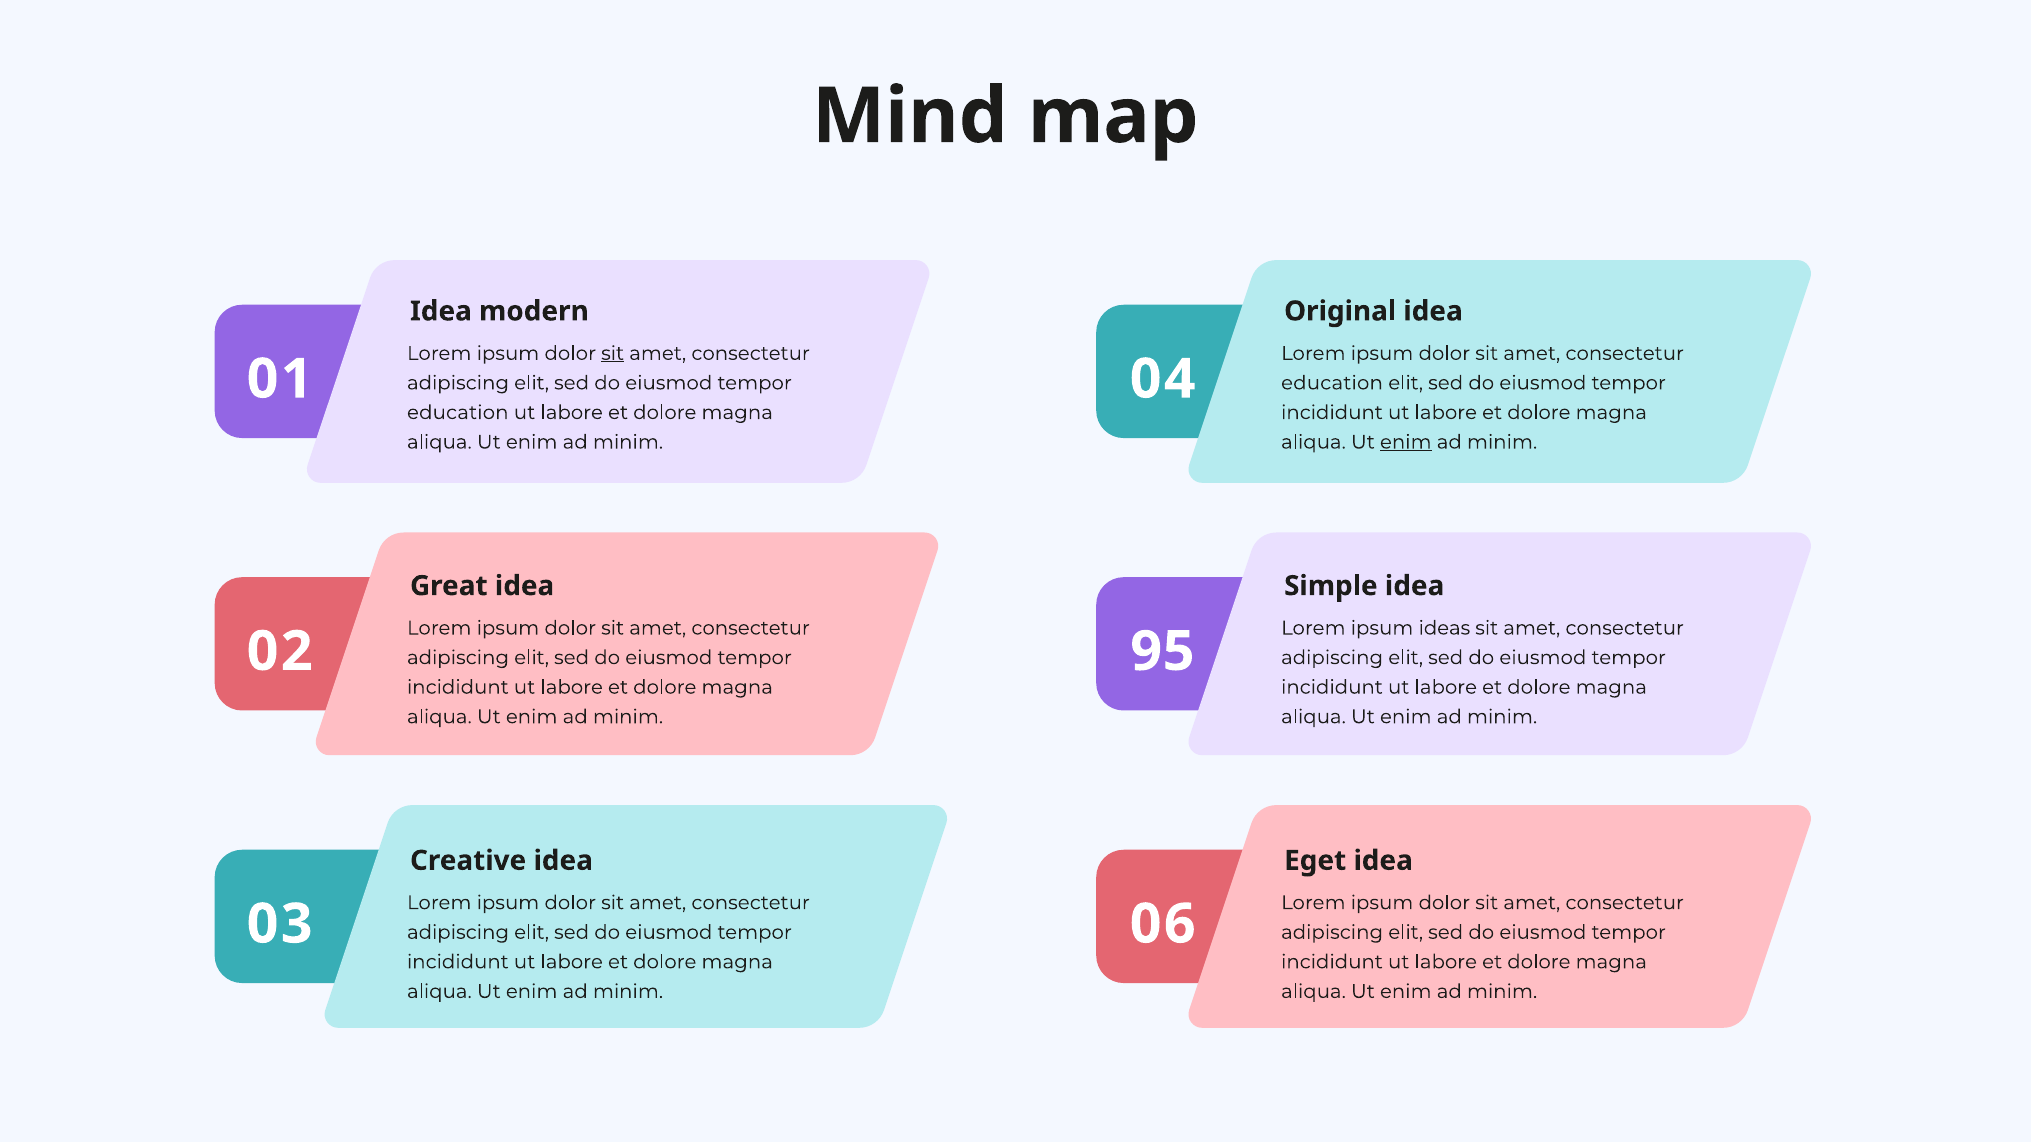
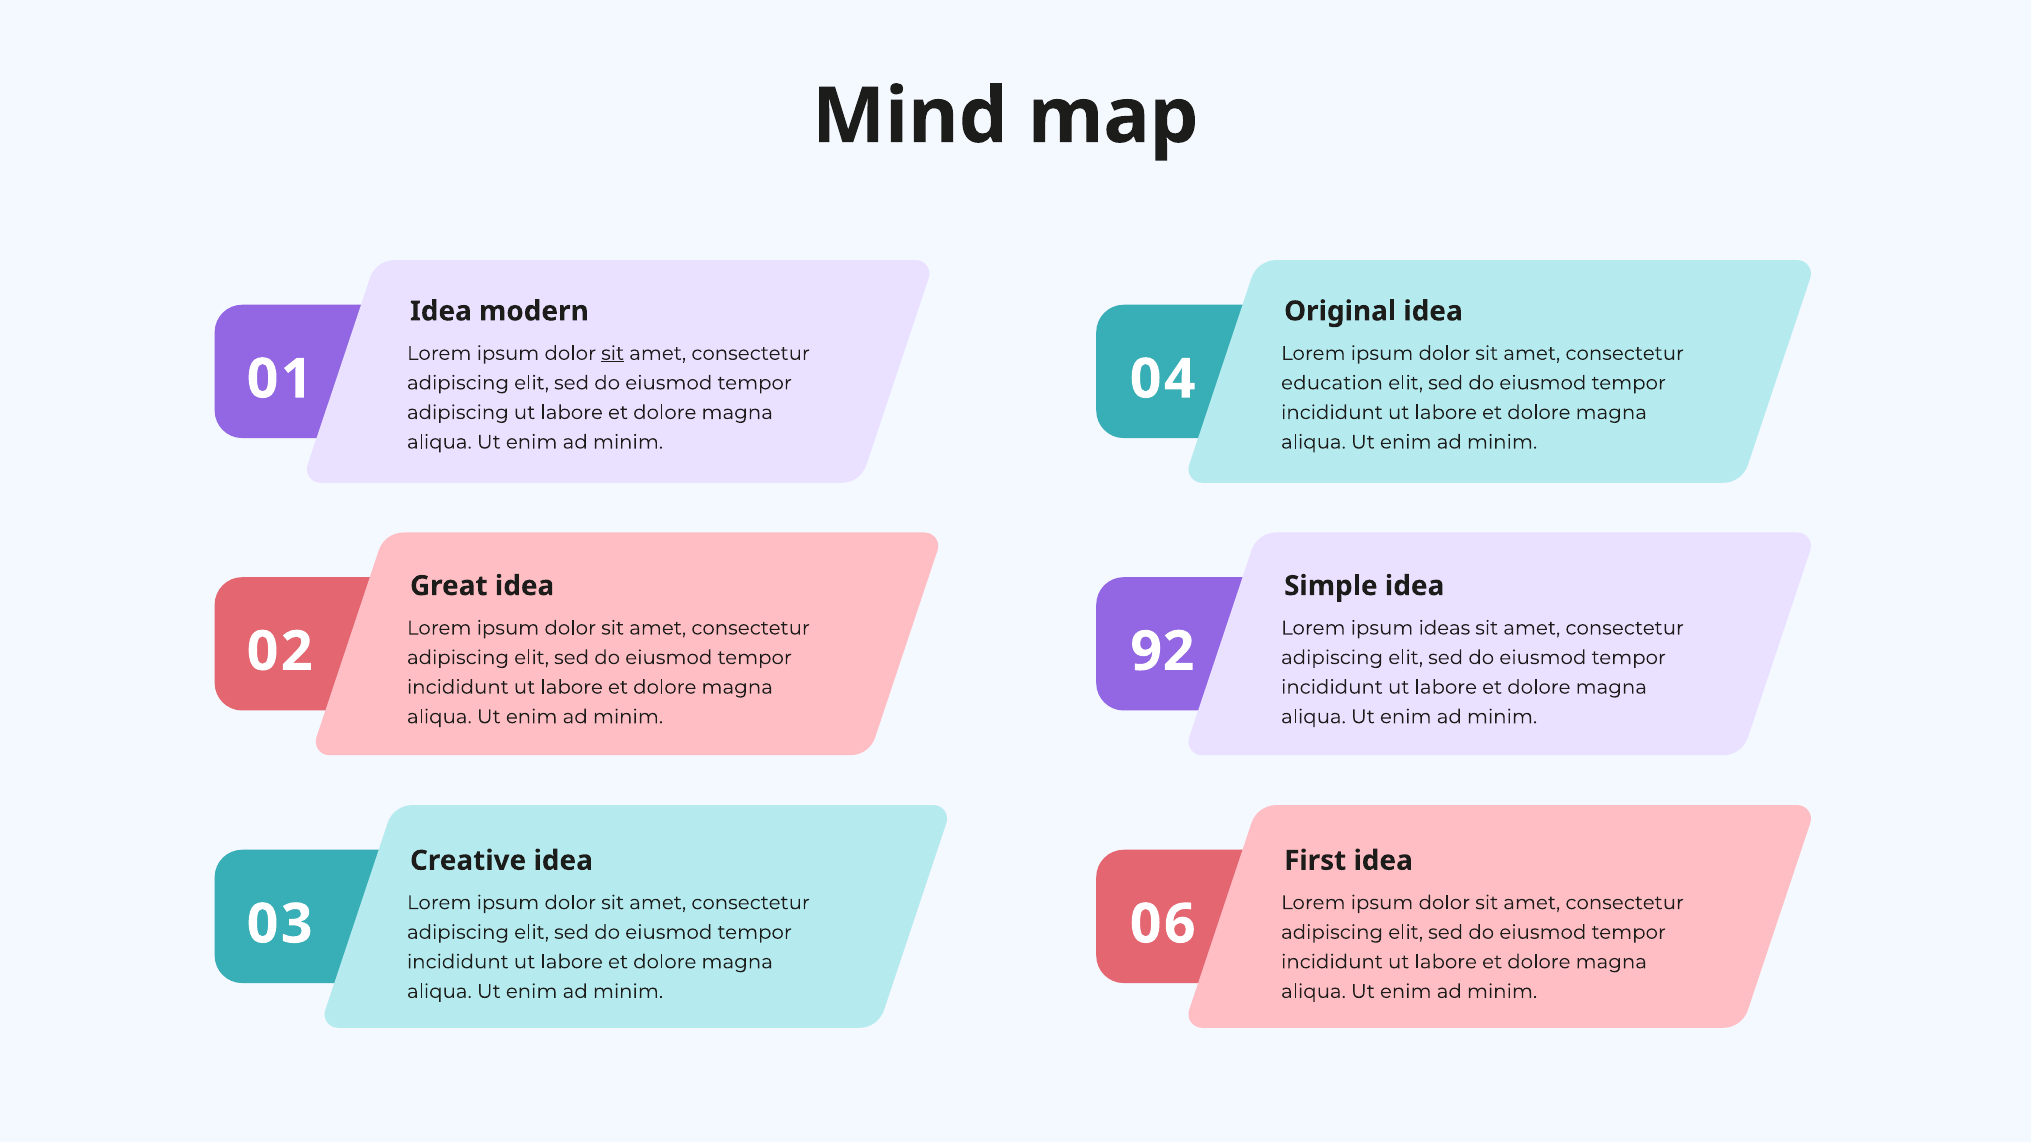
education at (458, 413): education -> adipiscing
enim at (1406, 442) underline: present -> none
95: 95 -> 92
Eget: Eget -> First
